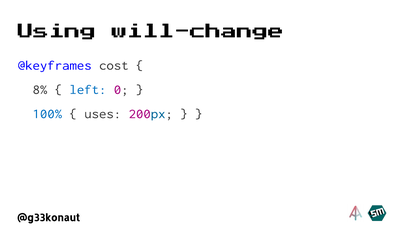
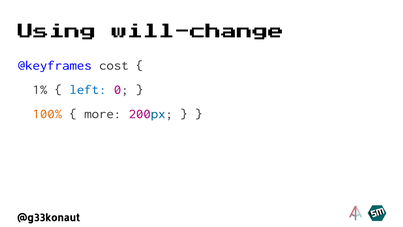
8%: 8% -> 1%
100% colour: blue -> orange
uses: uses -> more
